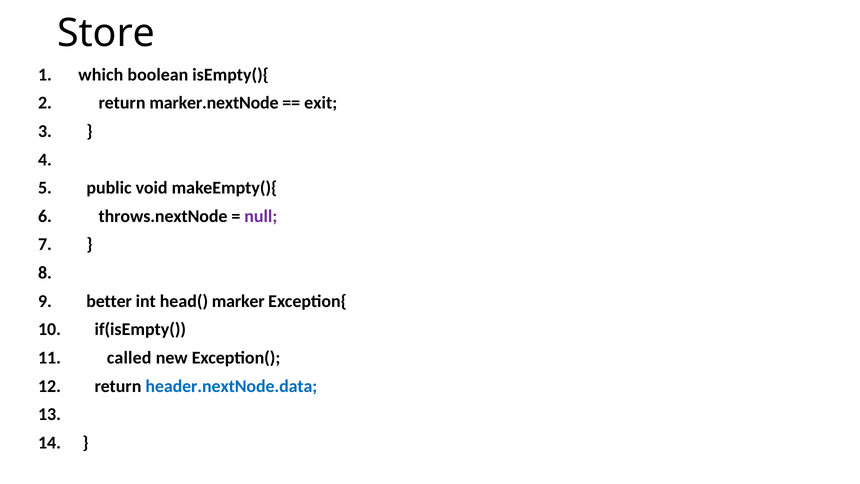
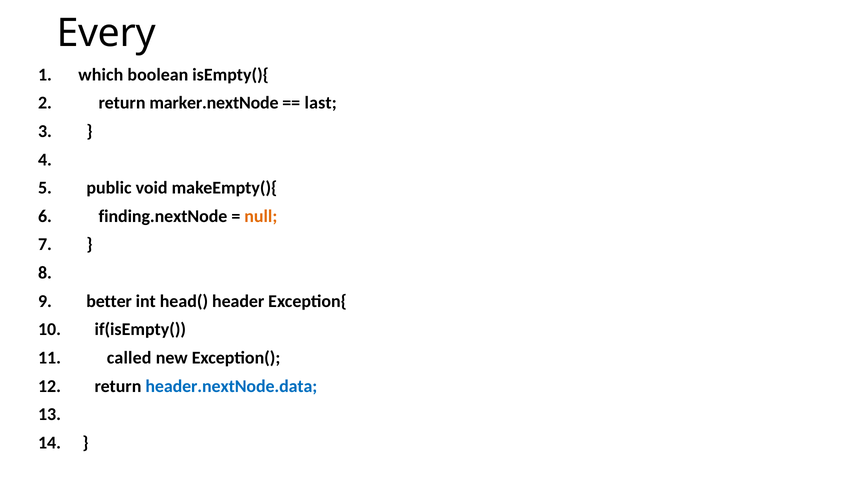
Store: Store -> Every
exit: exit -> last
throws.nextNode: throws.nextNode -> finding.nextNode
null colour: purple -> orange
marker: marker -> header
